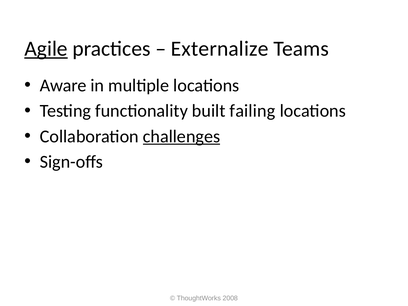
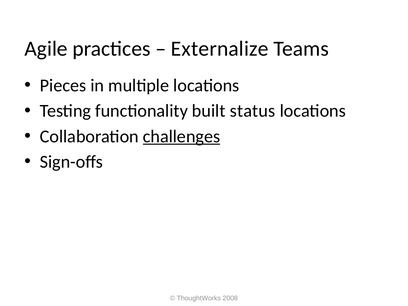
Agile underline: present -> none
Aware: Aware -> Pieces
failing: failing -> status
